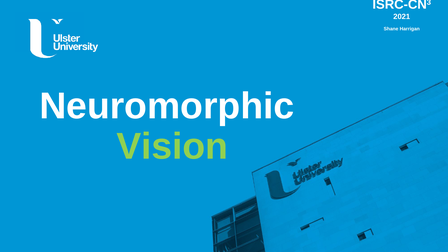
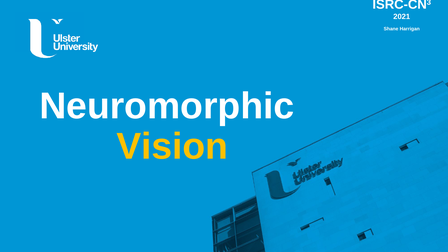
Vision colour: light green -> yellow
